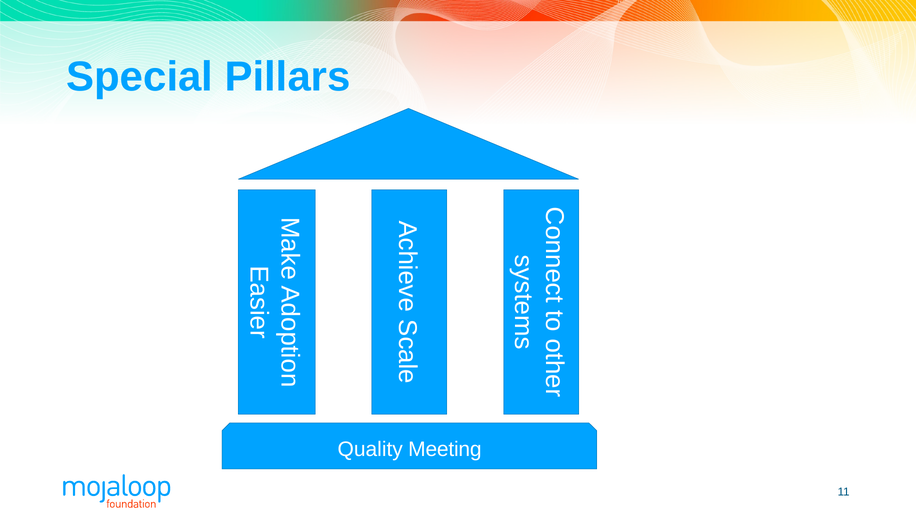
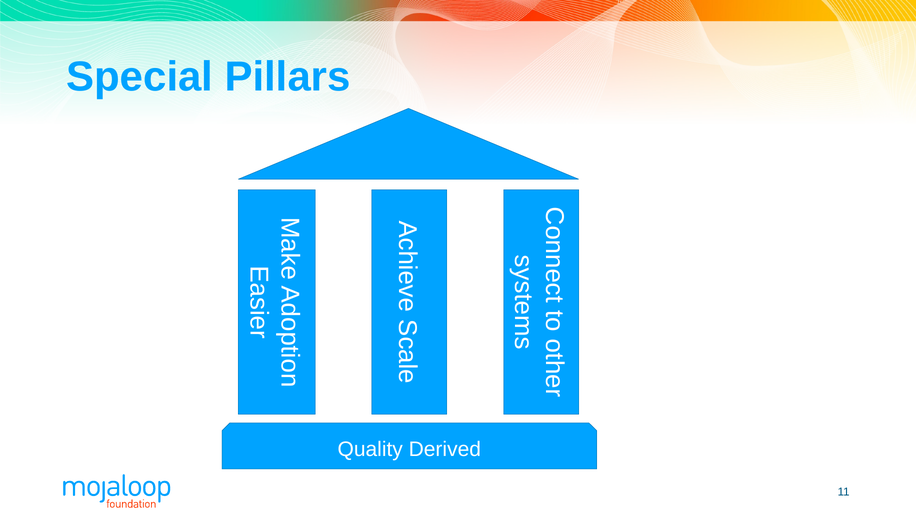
Meeting: Meeting -> Derived
